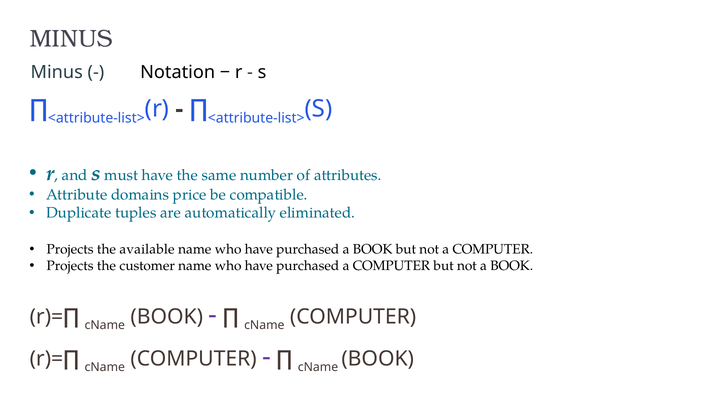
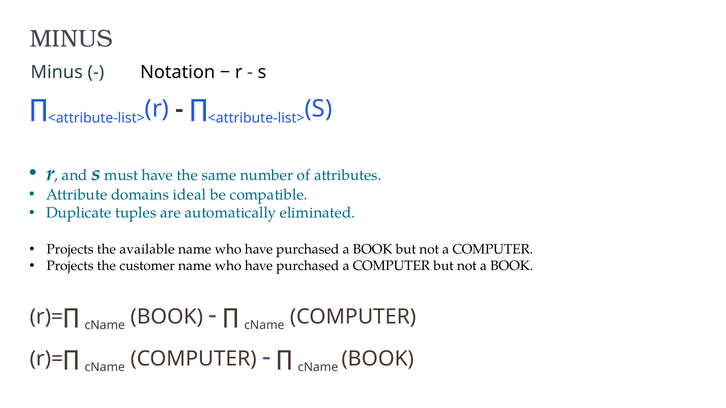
price: price -> ideal
